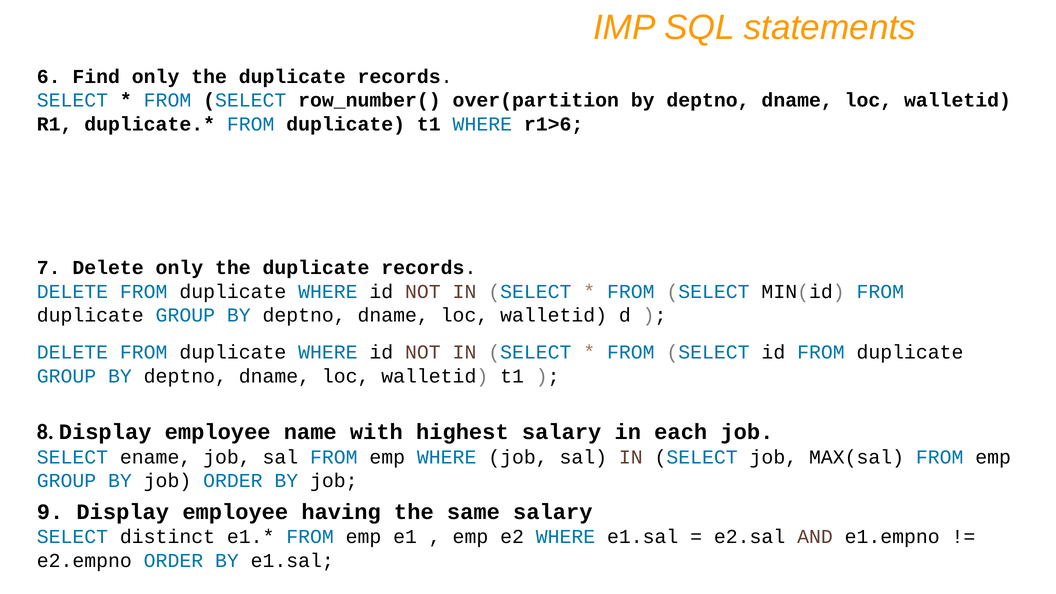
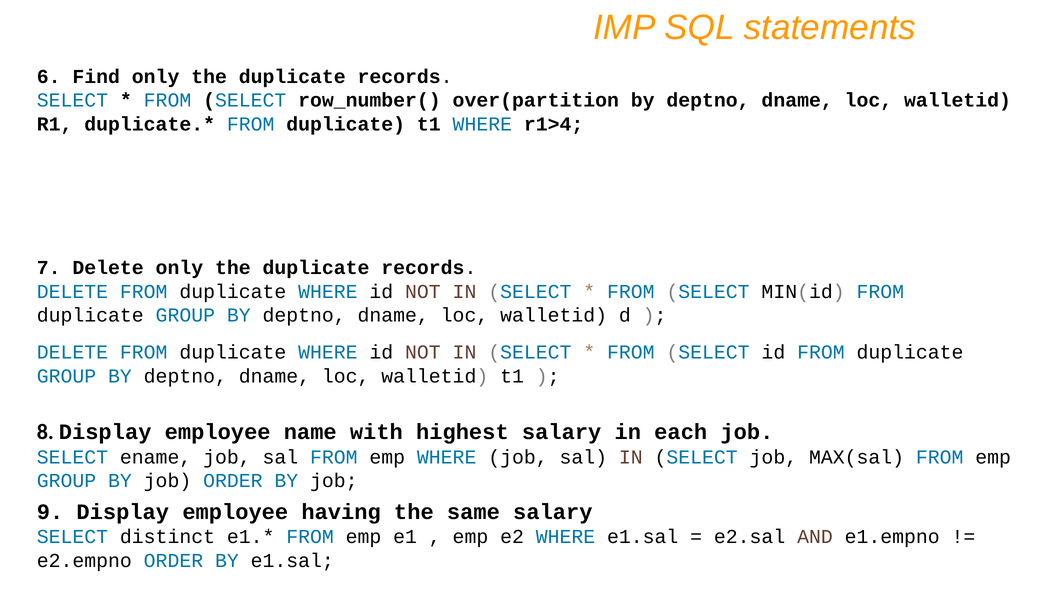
r1>6: r1>6 -> r1>4
